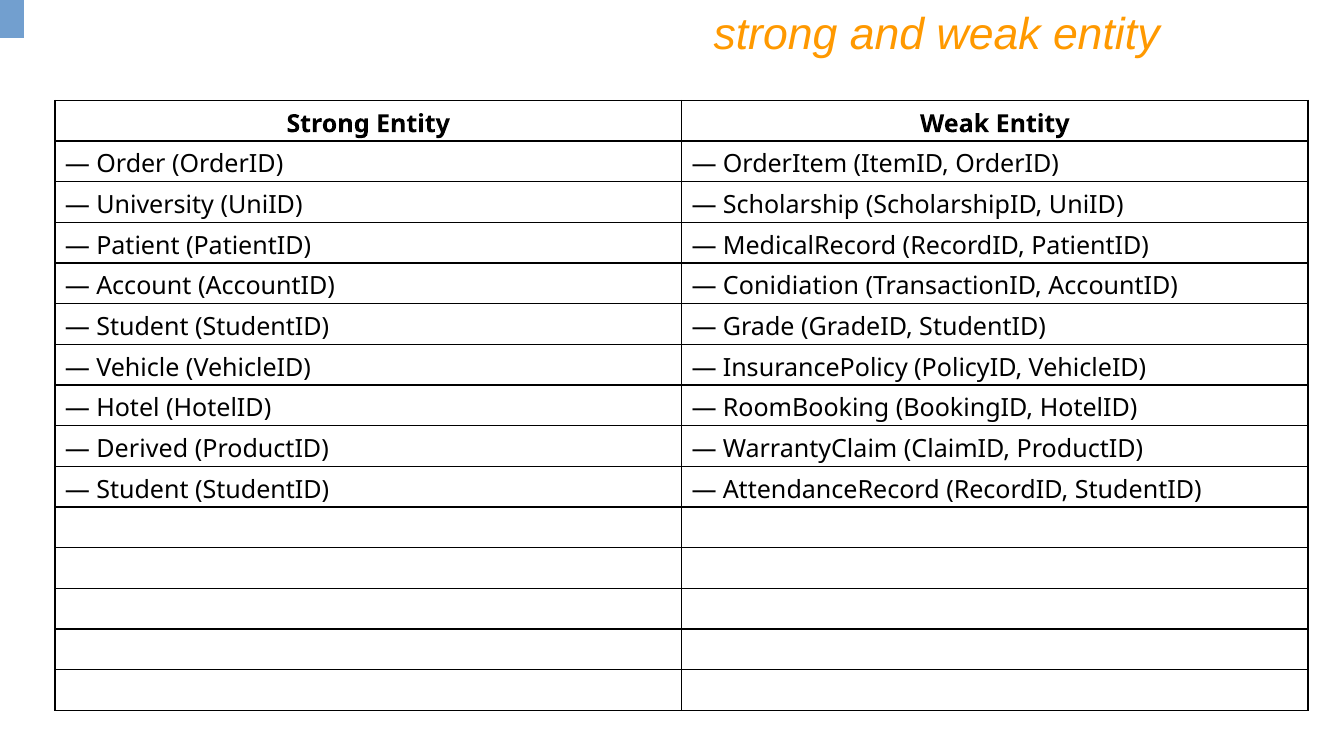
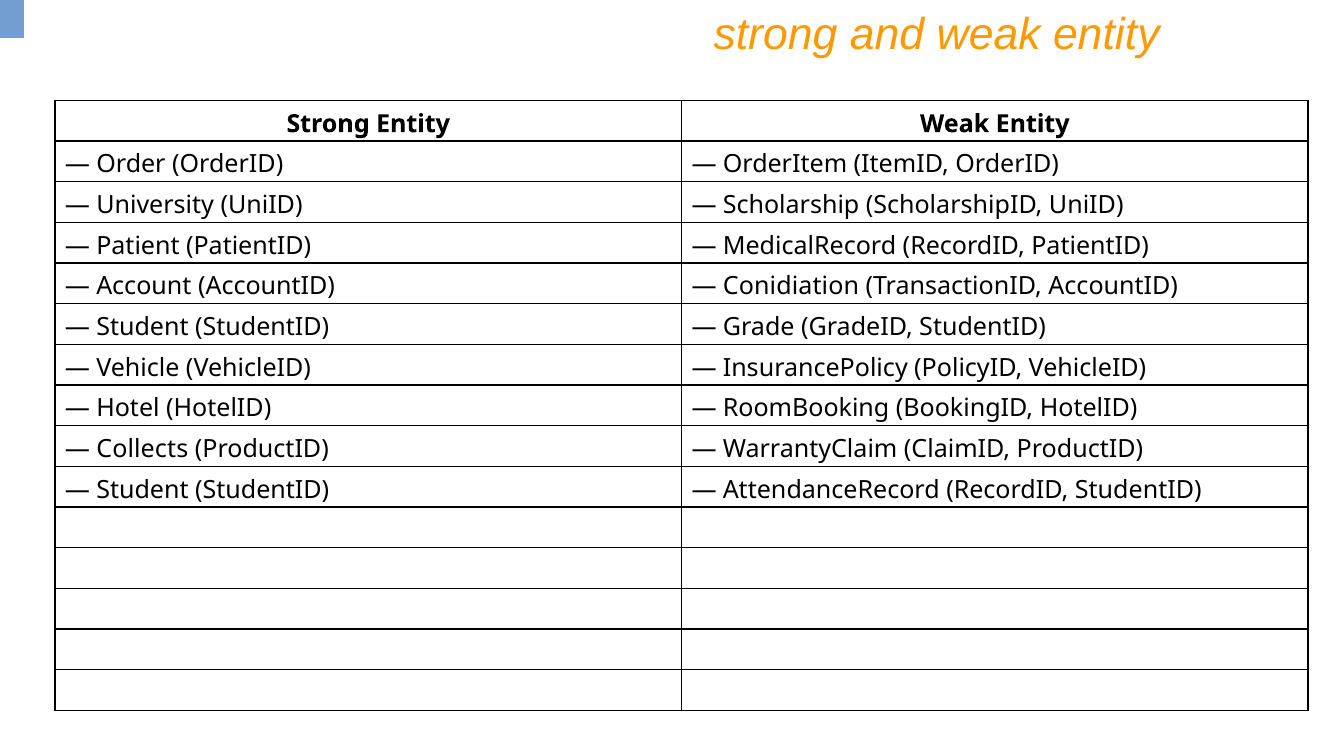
Derived: Derived -> Collects
